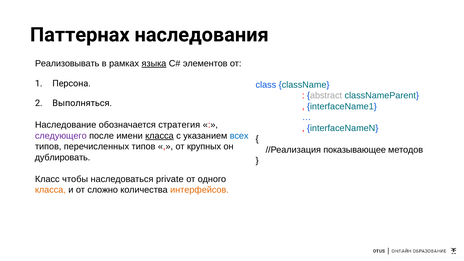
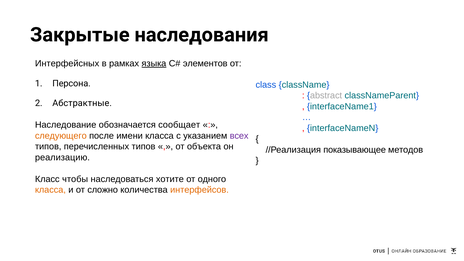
Паттернах: Паттернах -> Закрытые
Реализовывать: Реализовывать -> Интерфейсных
Выполняться: Выполняться -> Абстрактные
стратегия: стратегия -> сообщает
следующего colour: purple -> orange
класса at (159, 136) underline: present -> none
всех colour: blue -> purple
крупных: крупных -> объекта
дублировать: дублировать -> реализацию
private: private -> хотите
